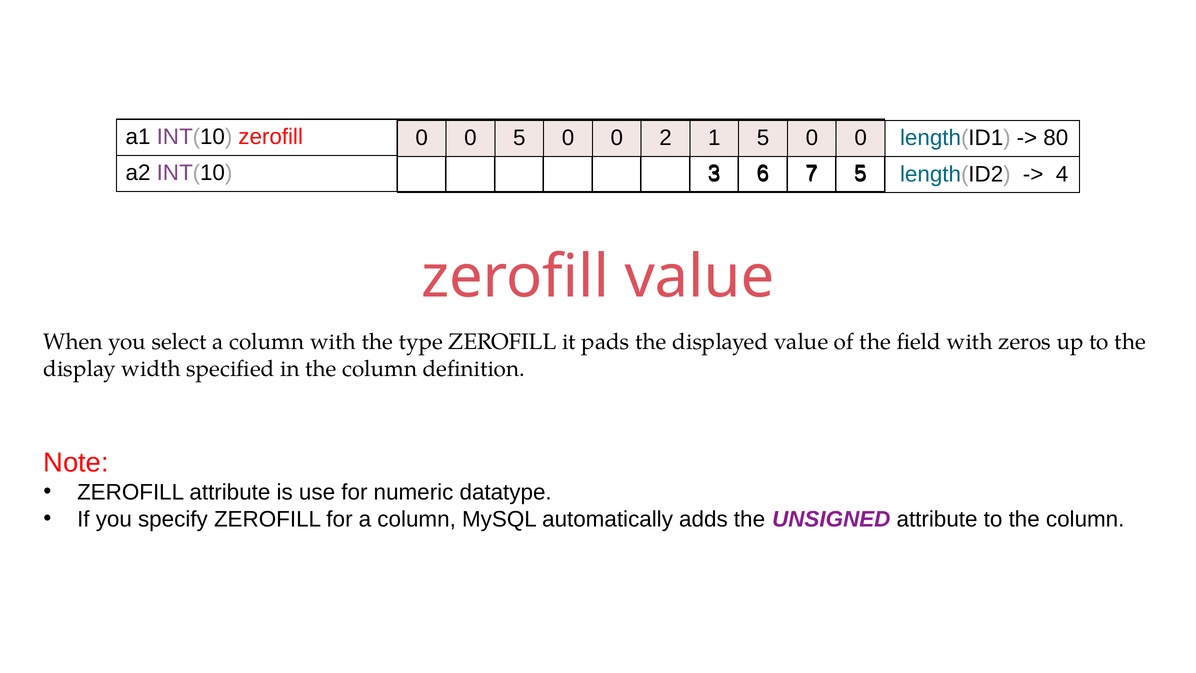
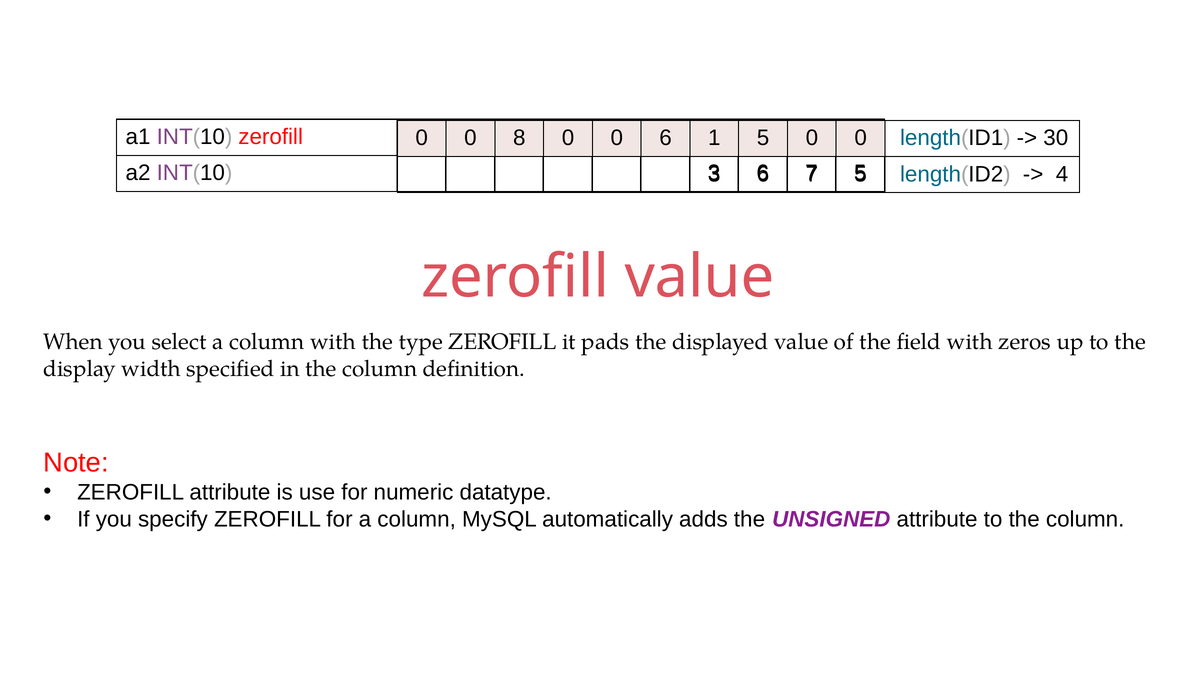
0 5: 5 -> 8
0 2: 2 -> 6
80: 80 -> 30
